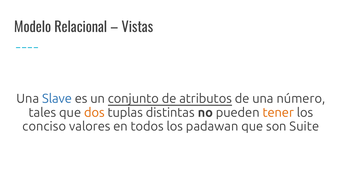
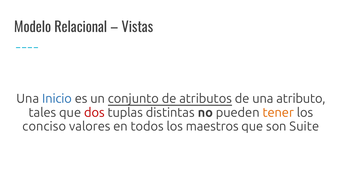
Slave: Slave -> Inicio
número: número -> atributo
dos colour: orange -> red
padawan: padawan -> maestros
